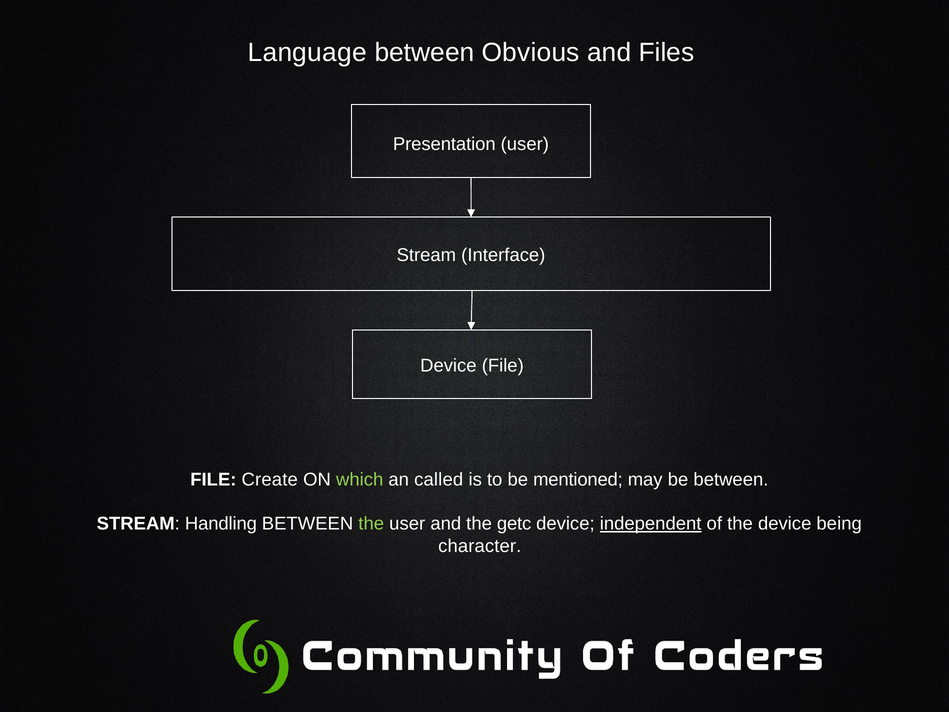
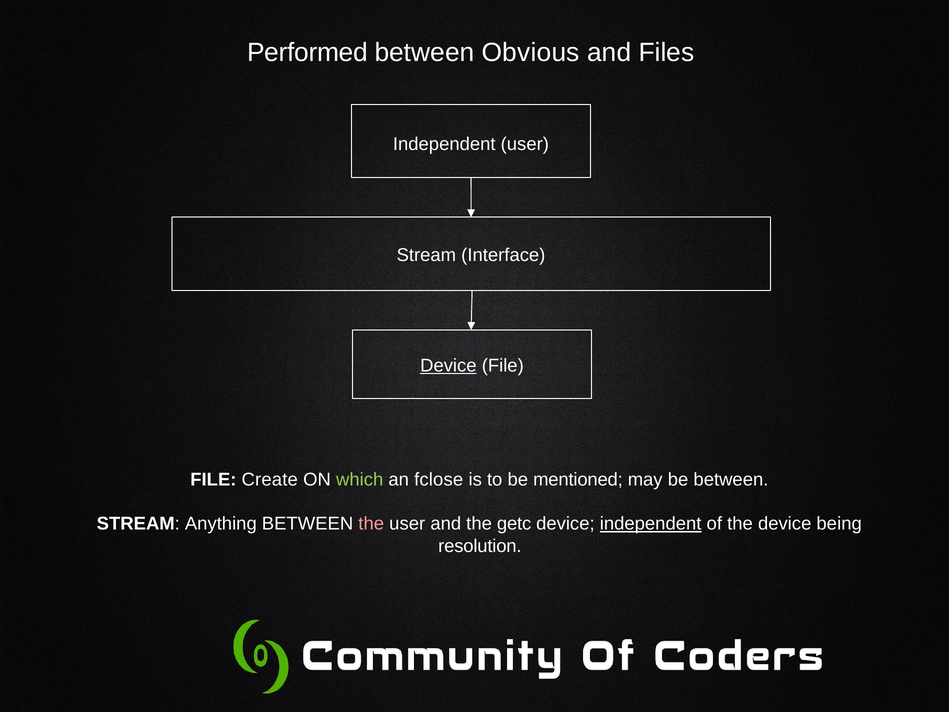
Language: Language -> Performed
Presentation at (444, 144): Presentation -> Independent
Device at (448, 365) underline: none -> present
called: called -> fclose
Handling: Handling -> Anything
the at (371, 524) colour: light green -> pink
character: character -> resolution
